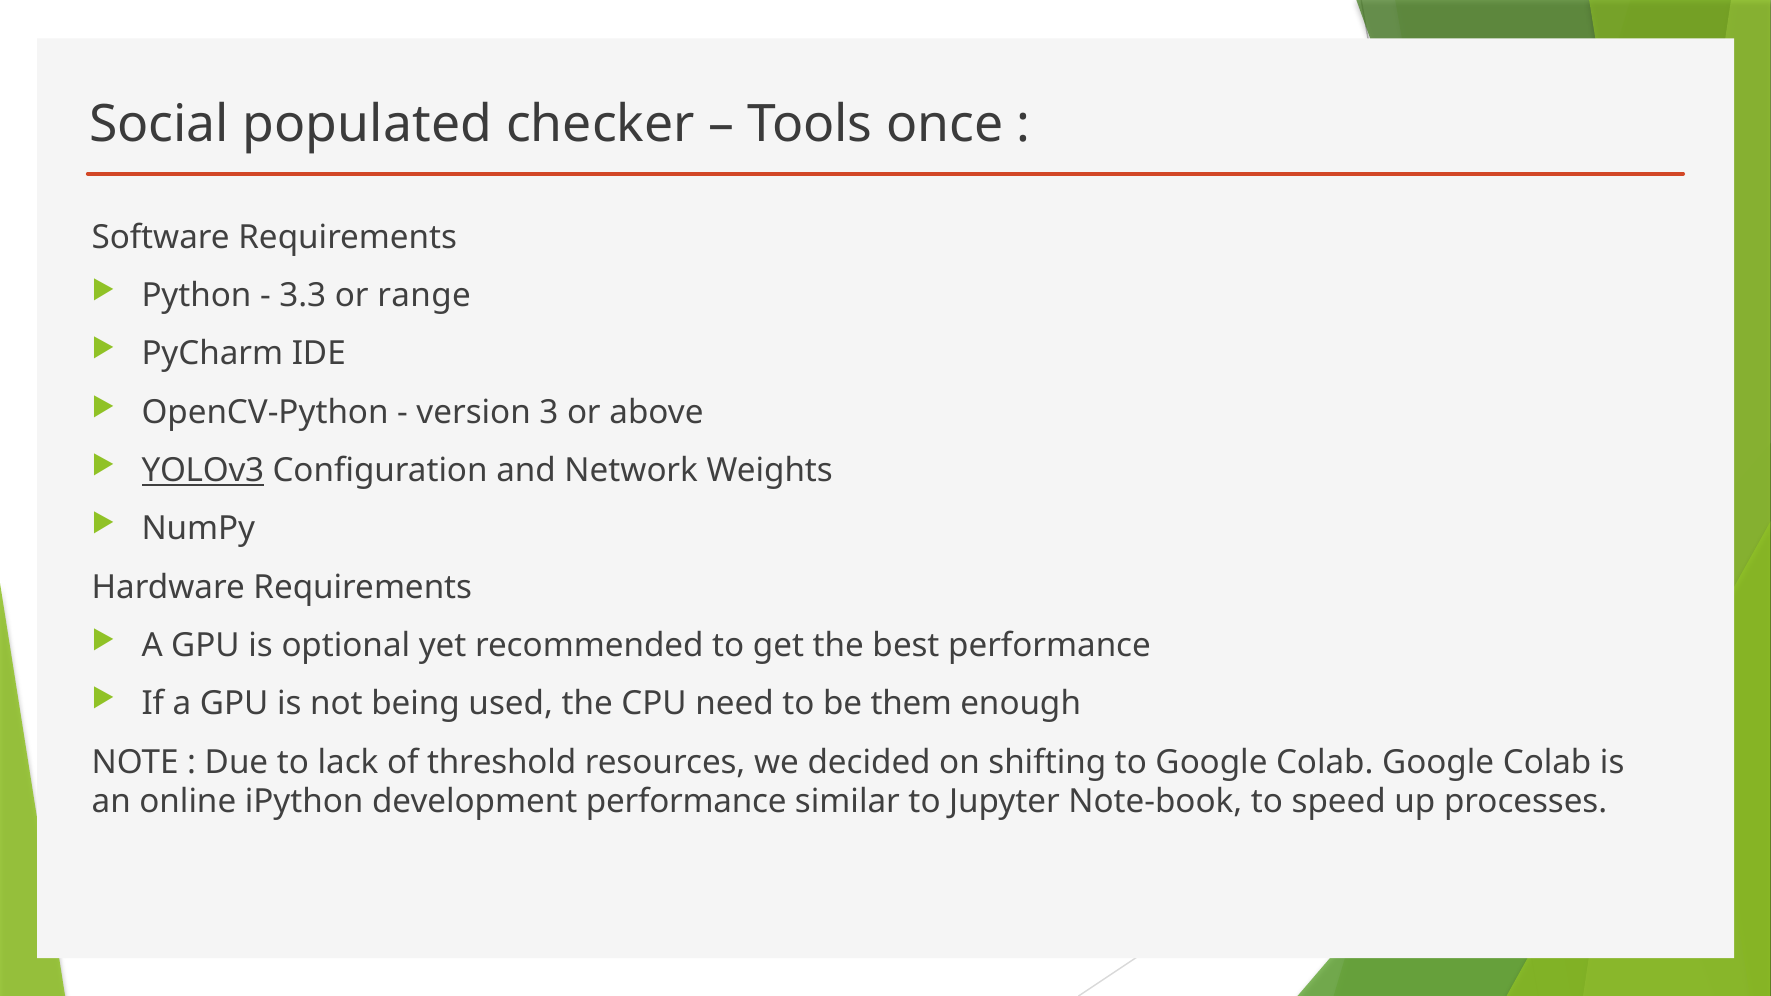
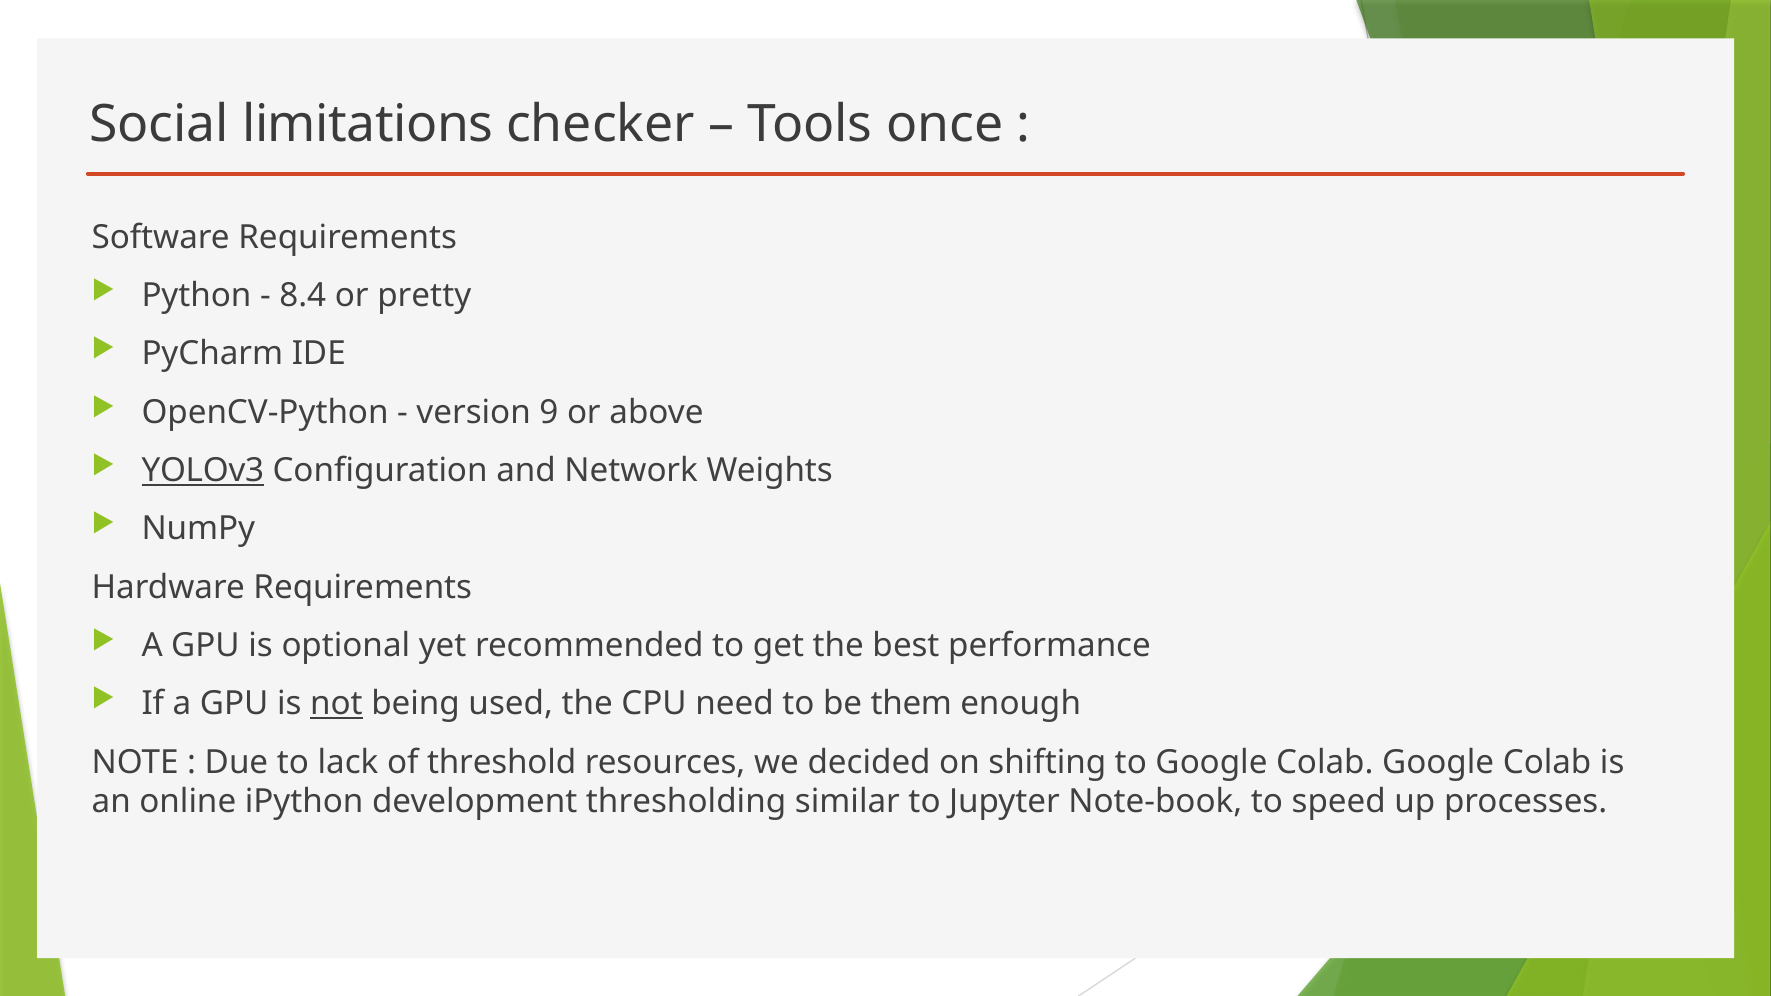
populated: populated -> limitations
3.3: 3.3 -> 8.4
range: range -> pretty
3: 3 -> 9
not underline: none -> present
development performance: performance -> thresholding
